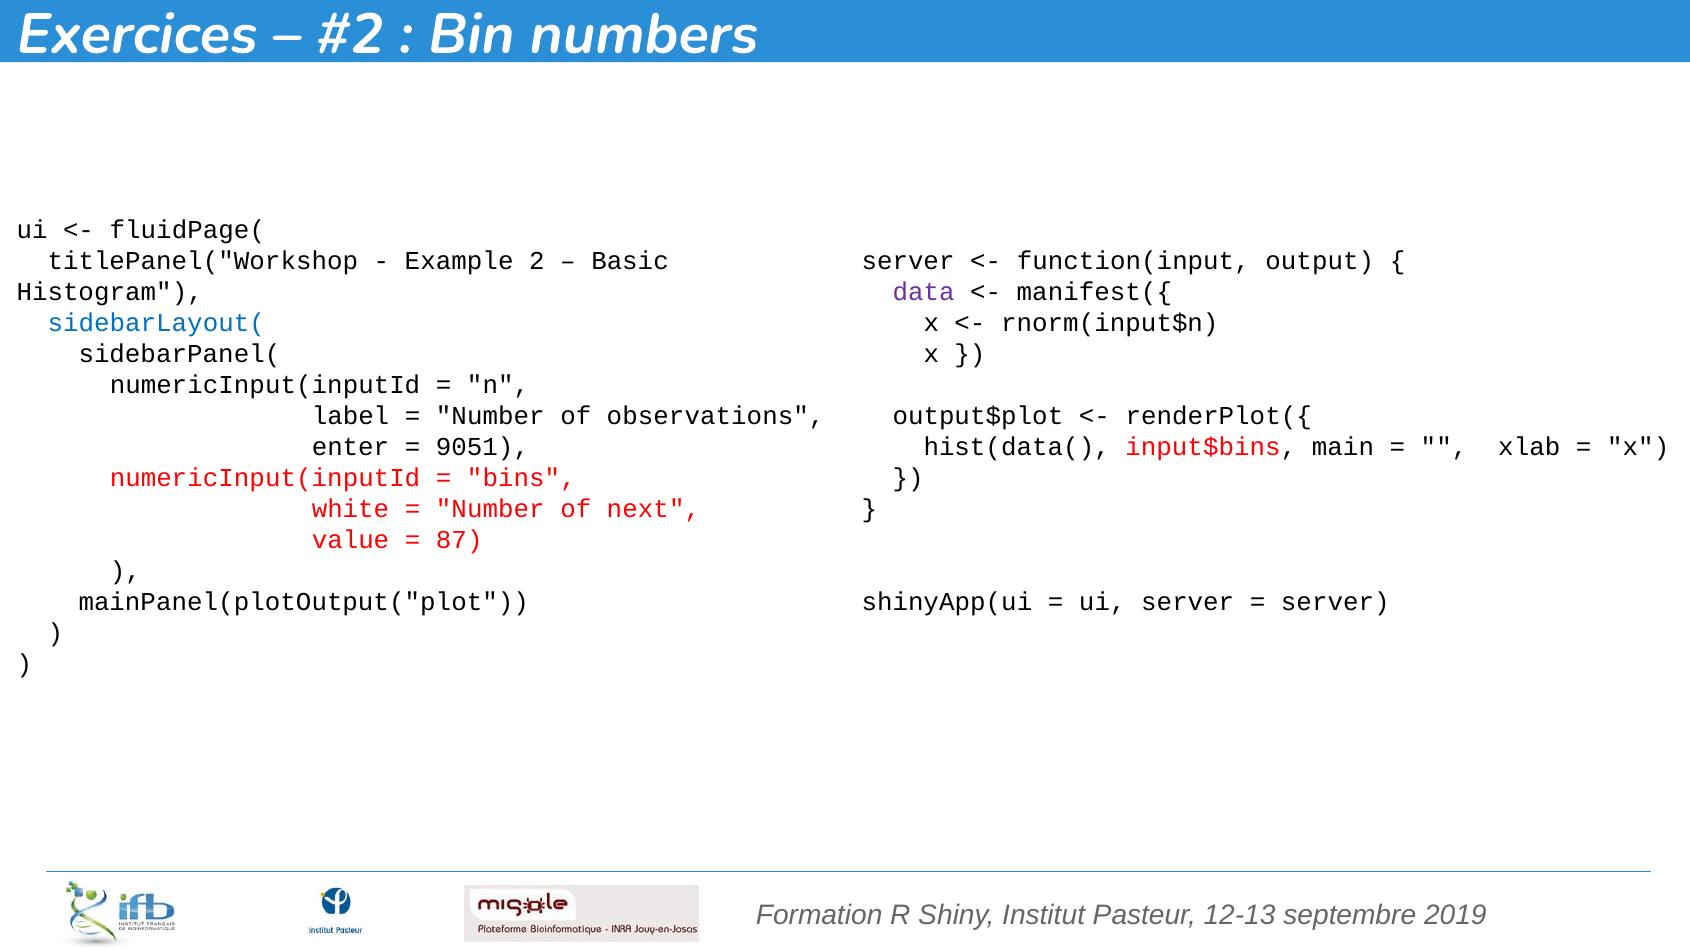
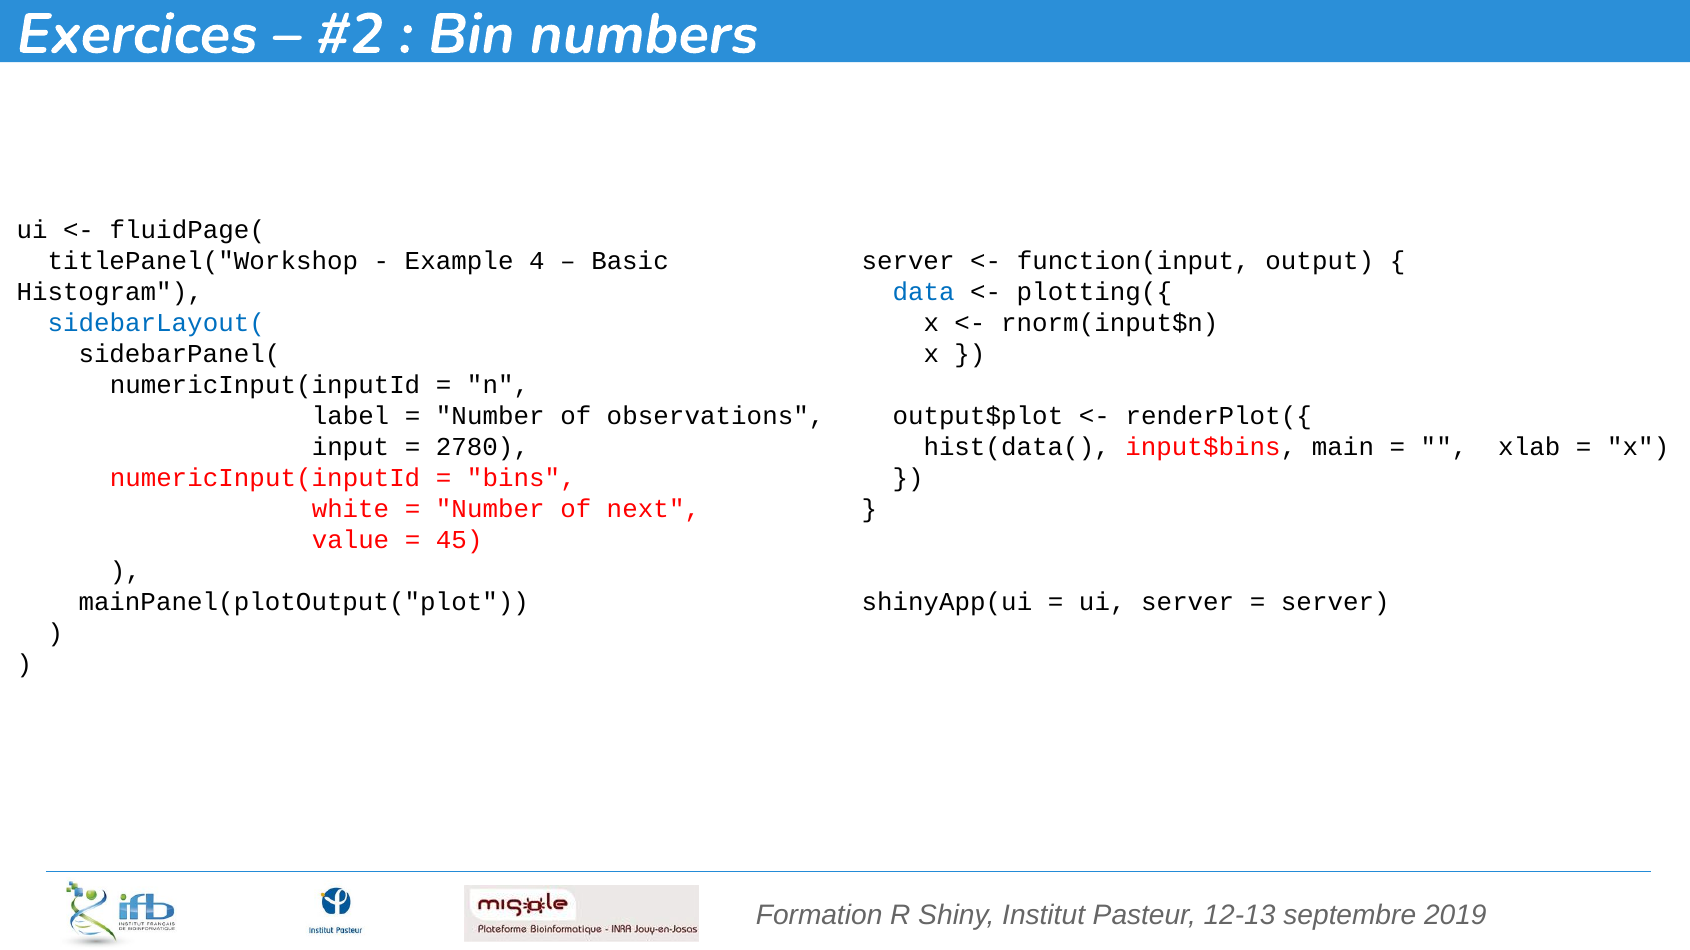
2: 2 -> 4
data colour: purple -> blue
manifest({: manifest({ -> plotting({
enter: enter -> input
9051: 9051 -> 2780
87: 87 -> 45
